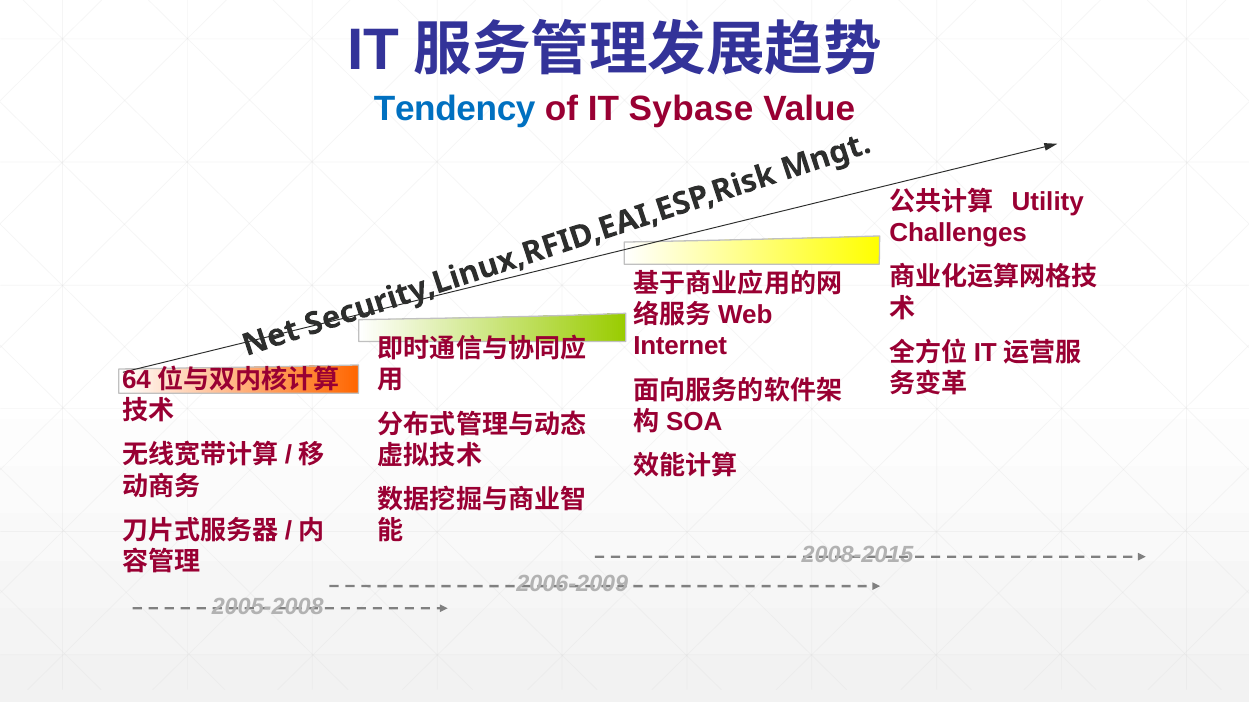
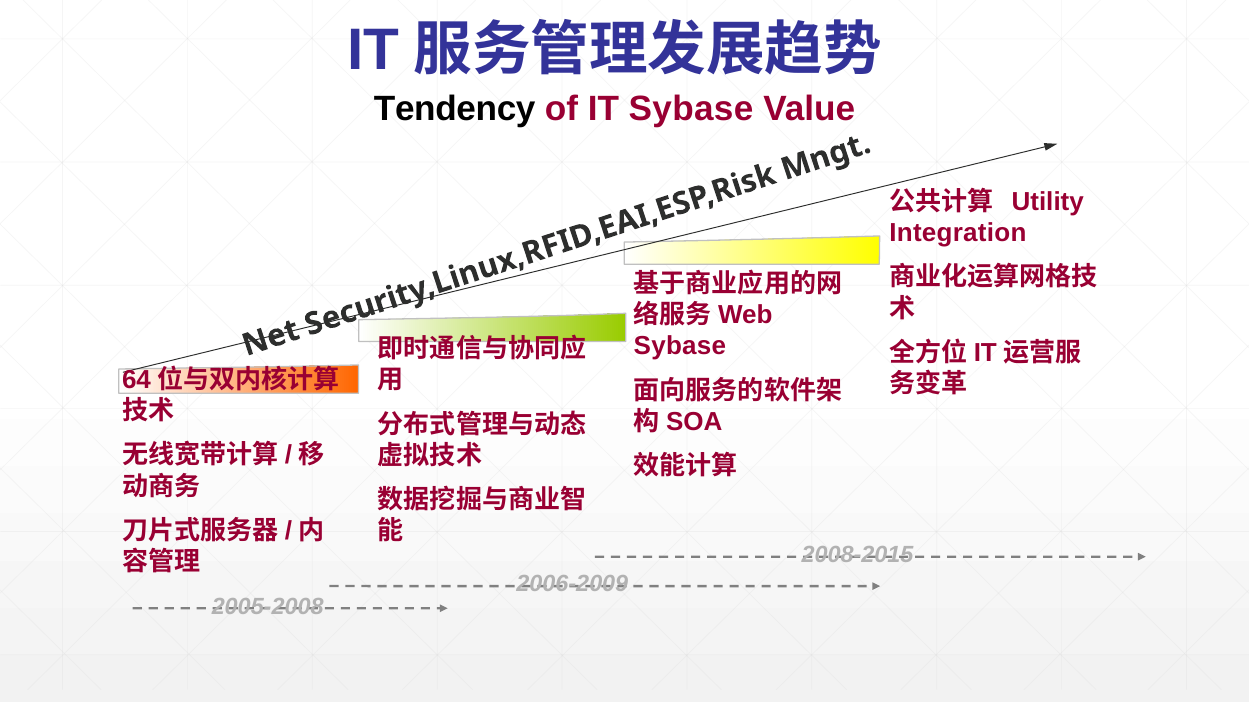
Tendency colour: blue -> black
Challenges: Challenges -> Integration
Internet at (680, 347): Internet -> Sybase
